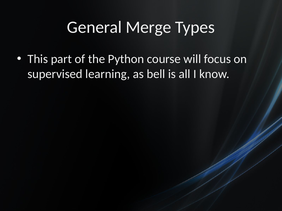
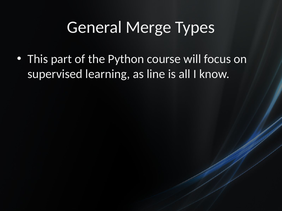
bell: bell -> line
